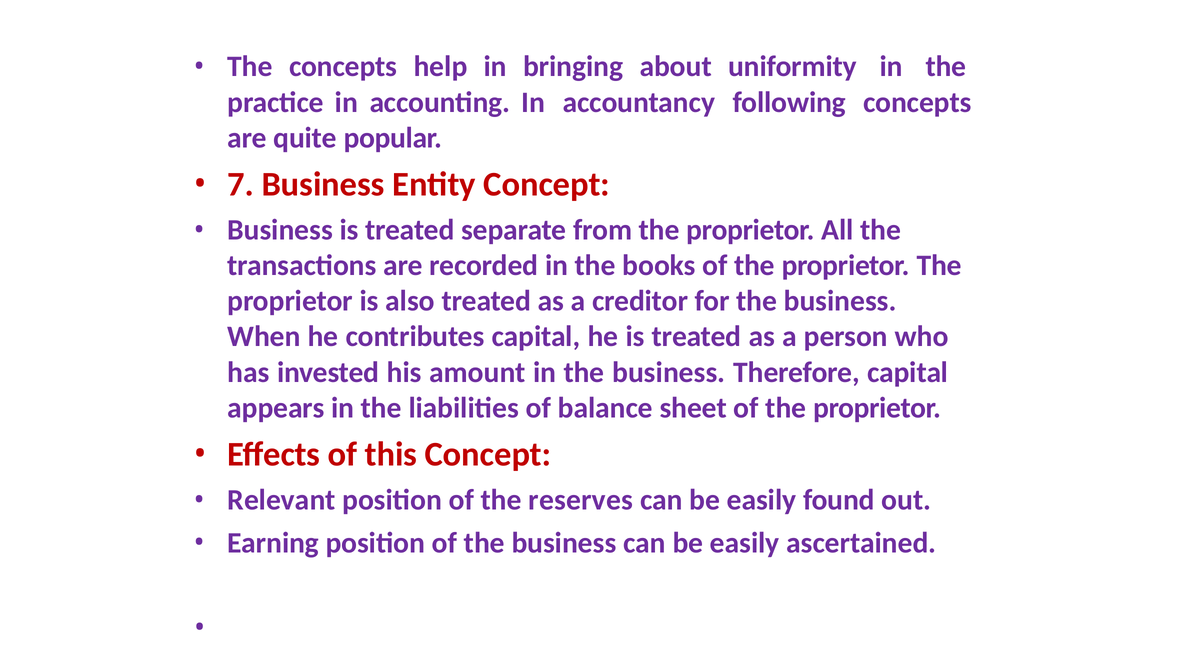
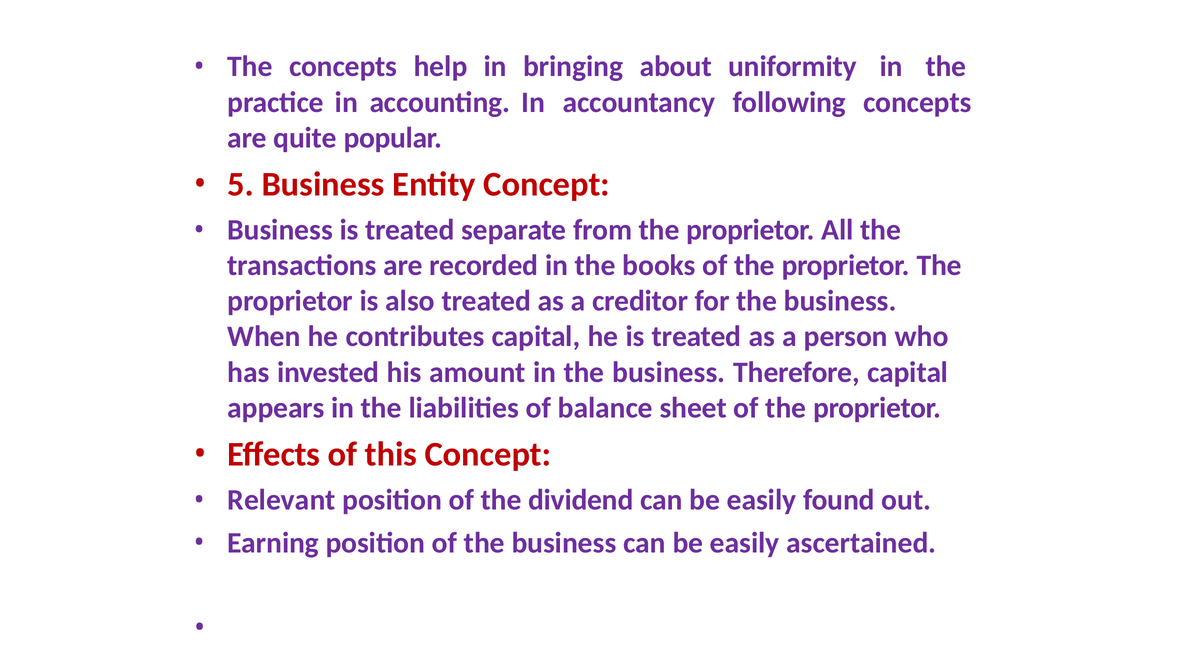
7: 7 -> 5
reserves: reserves -> dividend
